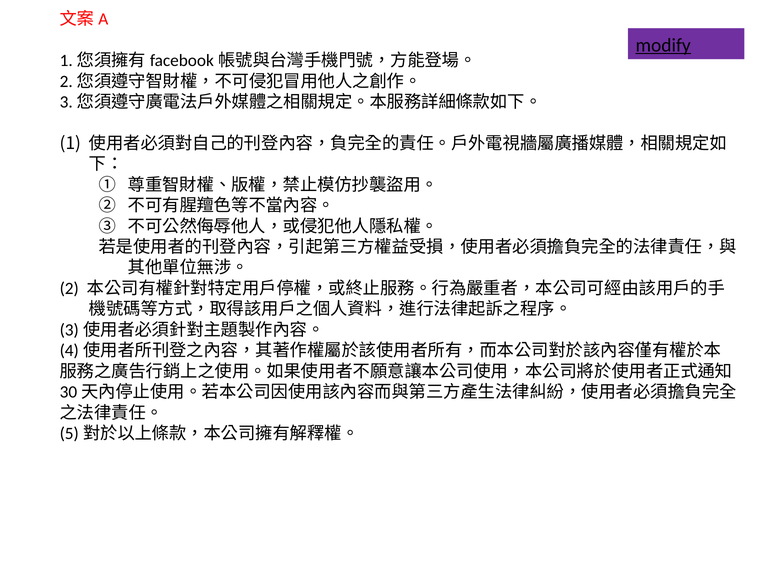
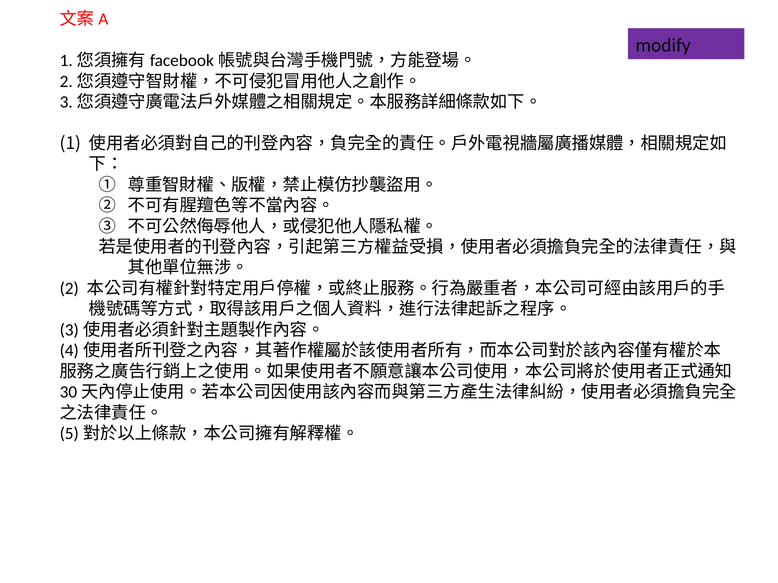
modify underline: present -> none
